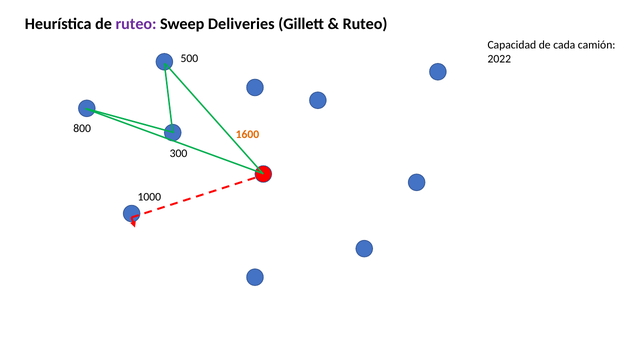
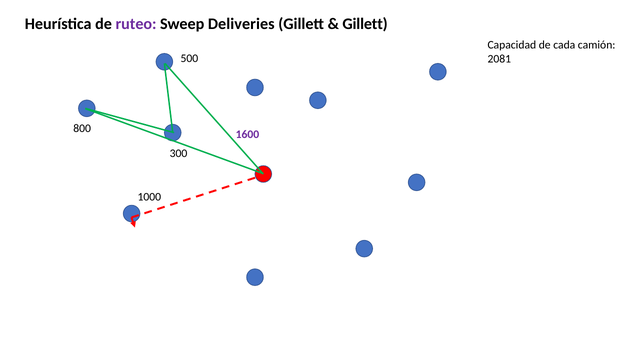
Ruteo at (365, 24): Ruteo -> Gillett
2022: 2022 -> 2081
1600 colour: orange -> purple
